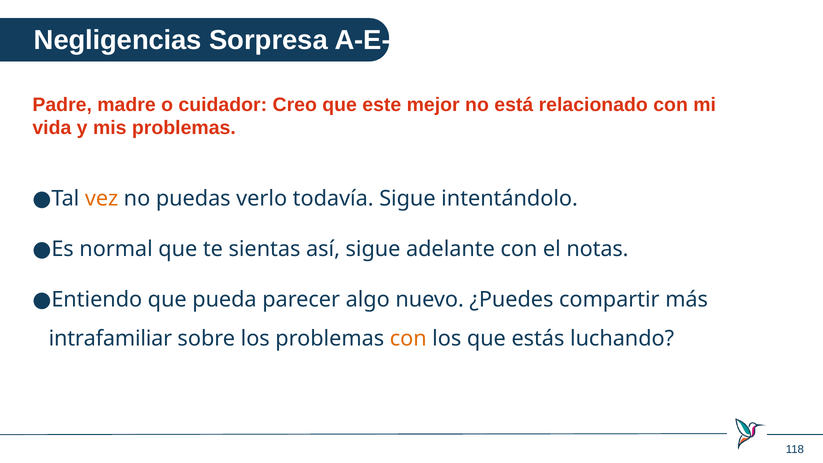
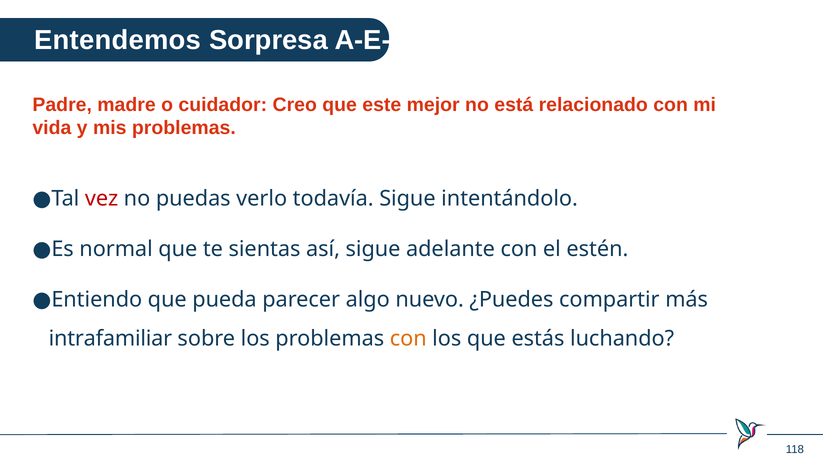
Negligencias: Negligencias -> Entendemos
vez colour: orange -> red
notas: notas -> estén
